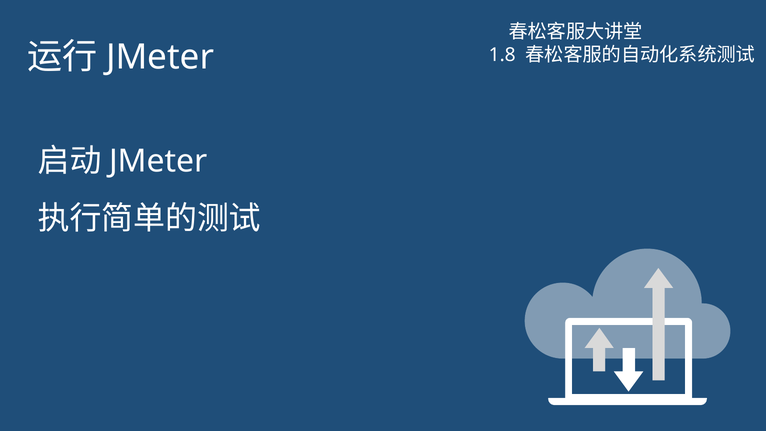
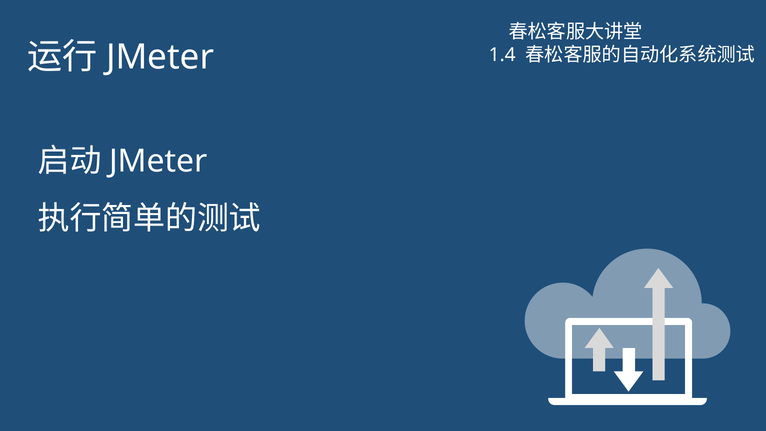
1.8: 1.8 -> 1.4
